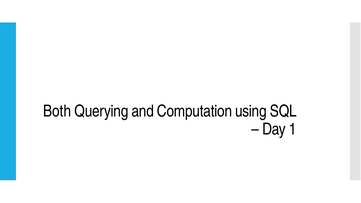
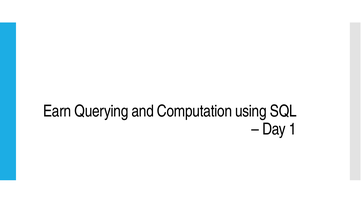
Both: Both -> Earn
